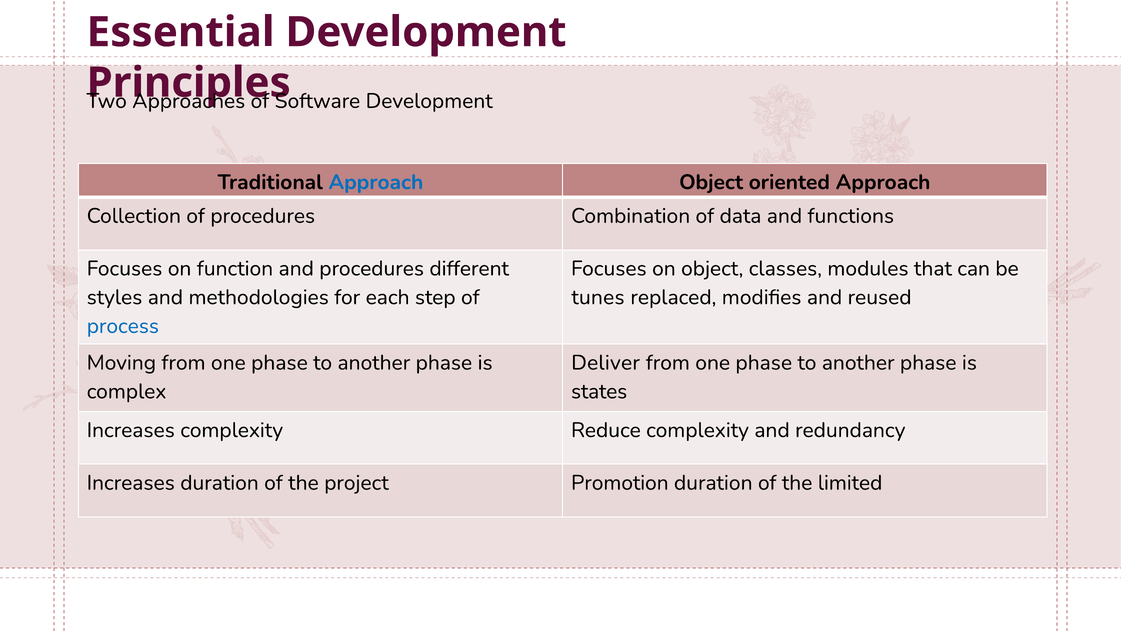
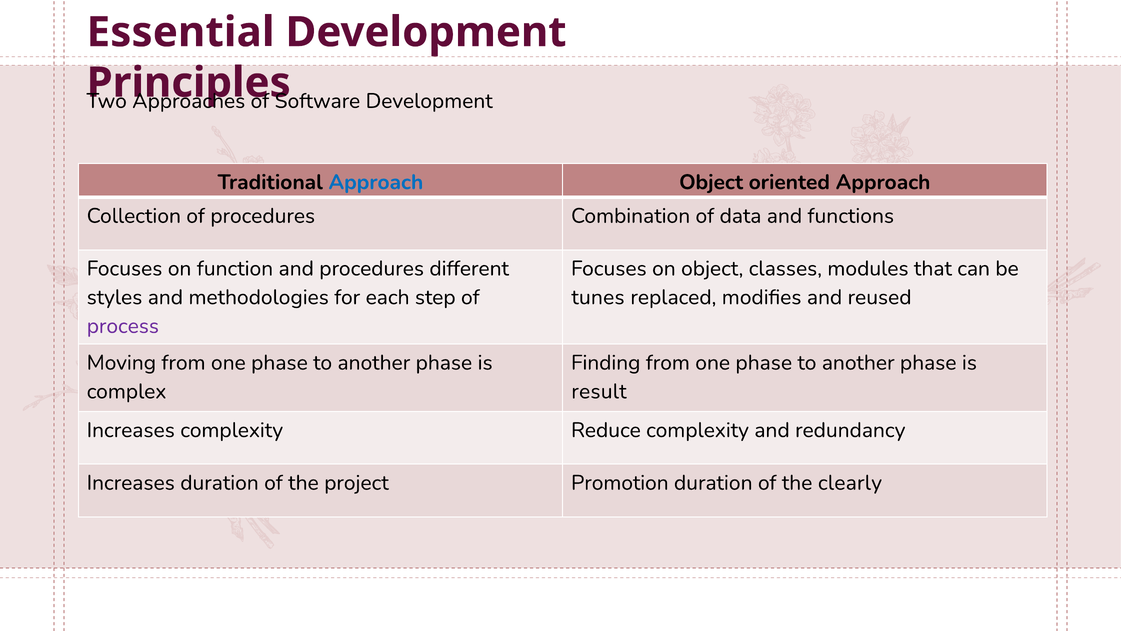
process colour: blue -> purple
Deliver: Deliver -> Finding
states: states -> result
limited: limited -> clearly
